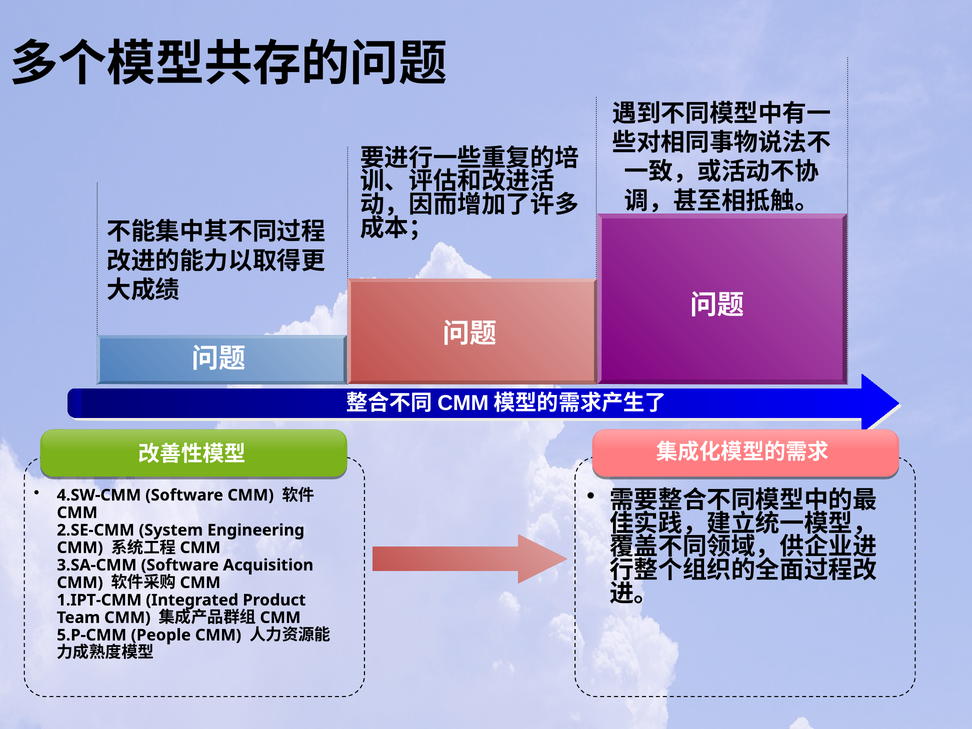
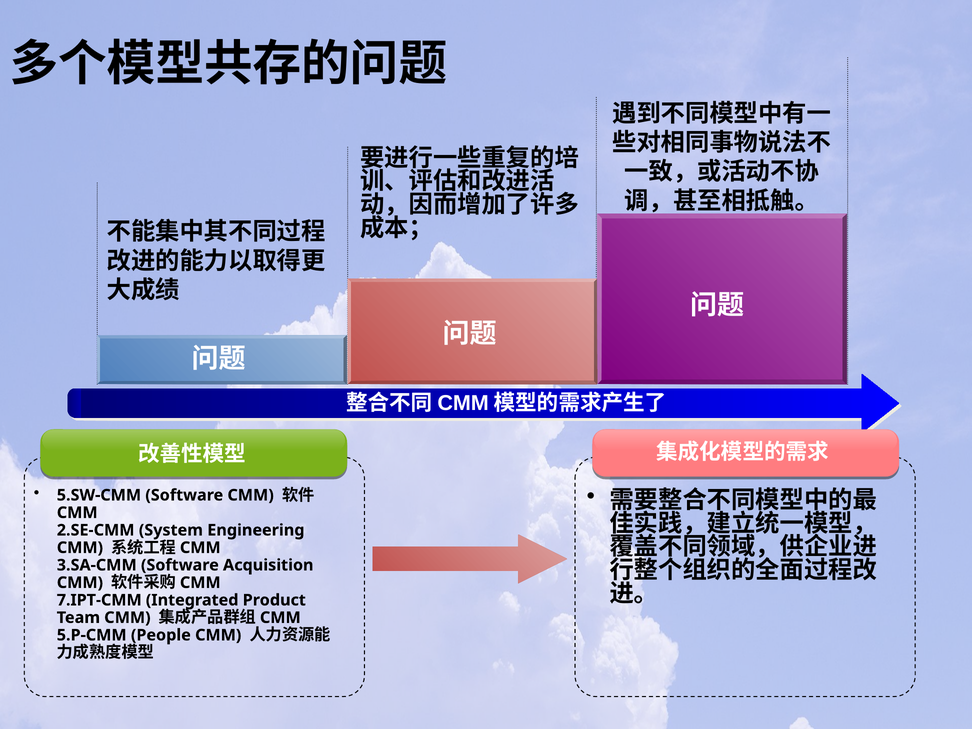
4.SW-CMM: 4.SW-CMM -> 5.SW-CMM
1.IPT-CMM: 1.IPT-CMM -> 7.IPT-CMM
